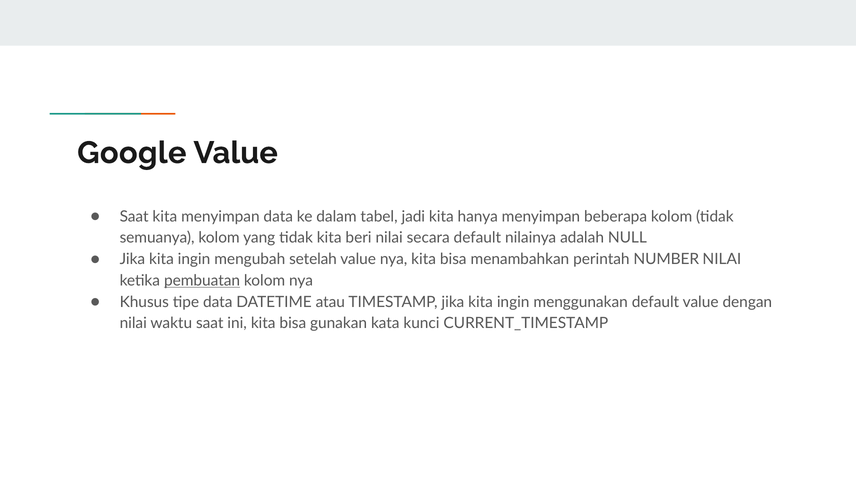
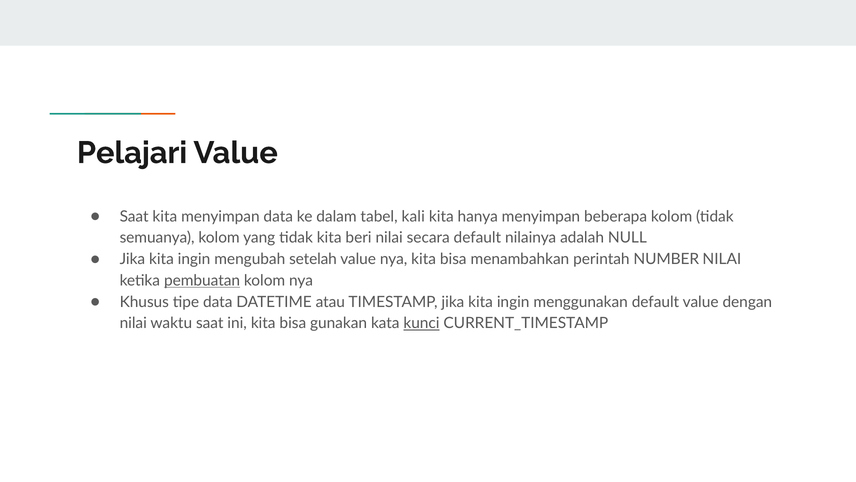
Google: Google -> Pelajari
jadi: jadi -> kali
kunci underline: none -> present
